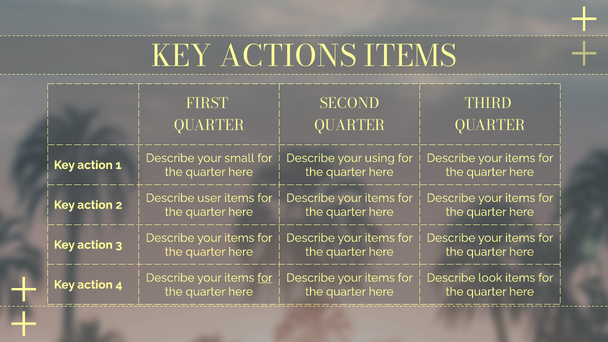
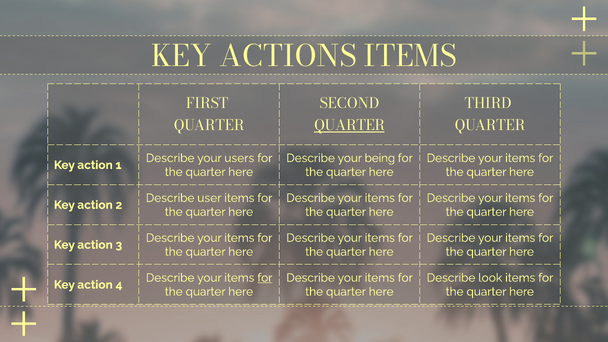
QUARTER at (350, 126) underline: none -> present
small: small -> users
using: using -> being
